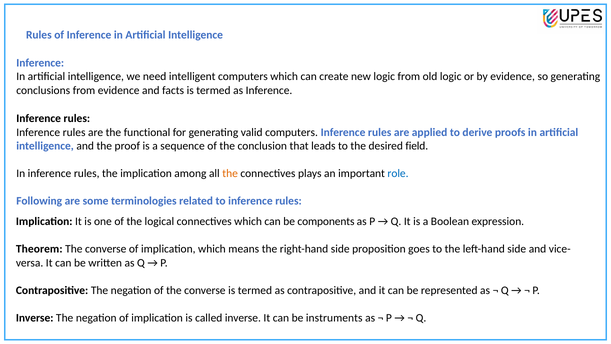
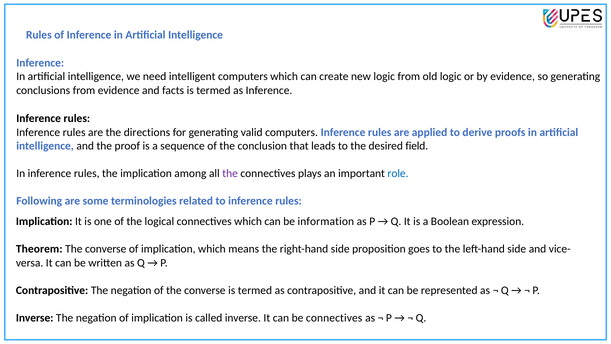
functional: functional -> directions
the at (230, 173) colour: orange -> purple
components: components -> information
be instruments: instruments -> connectives
